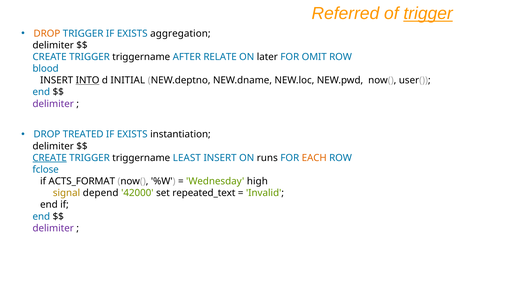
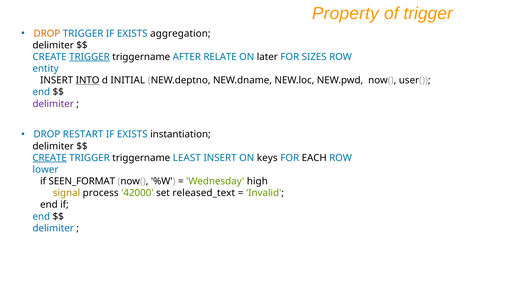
Referred: Referred -> Property
trigger at (428, 14) underline: present -> none
TRIGGER at (89, 57) underline: none -> present
OMIT: OMIT -> SIZES
blood: blood -> entity
TREATED: TREATED -> RESTART
runs: runs -> keys
EACH colour: orange -> black
fclose: fclose -> lower
ACTS_FORMAT: ACTS_FORMAT -> SEEN_FORMAT
depend: depend -> process
repeated_text: repeated_text -> released_text
delimiter at (53, 229) colour: purple -> blue
